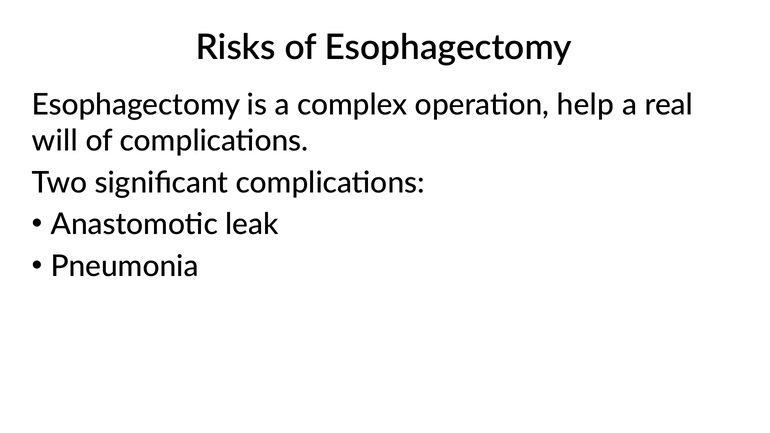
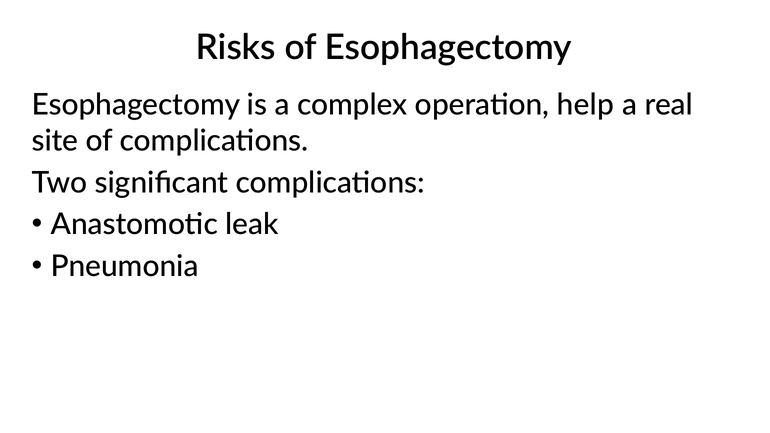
will: will -> site
